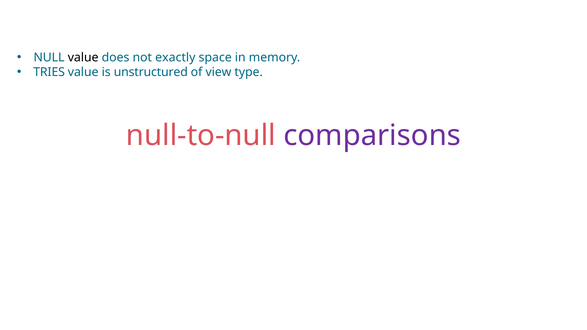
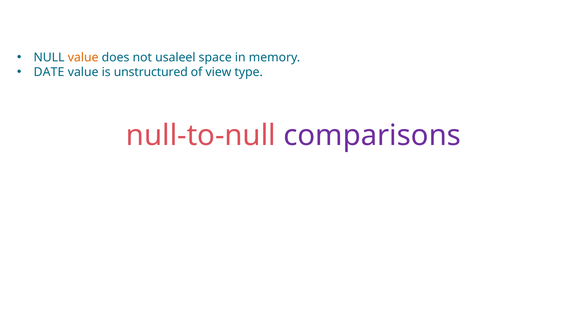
value at (83, 58) colour: black -> orange
exactly: exactly -> usaleel
TRIES: TRIES -> DATE
